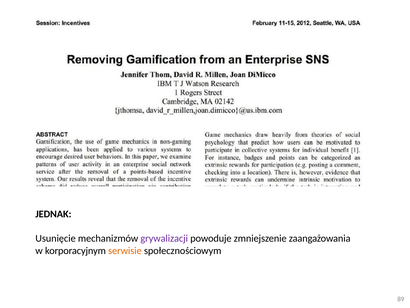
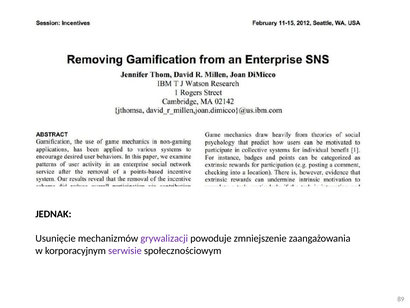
serwisie colour: orange -> purple
